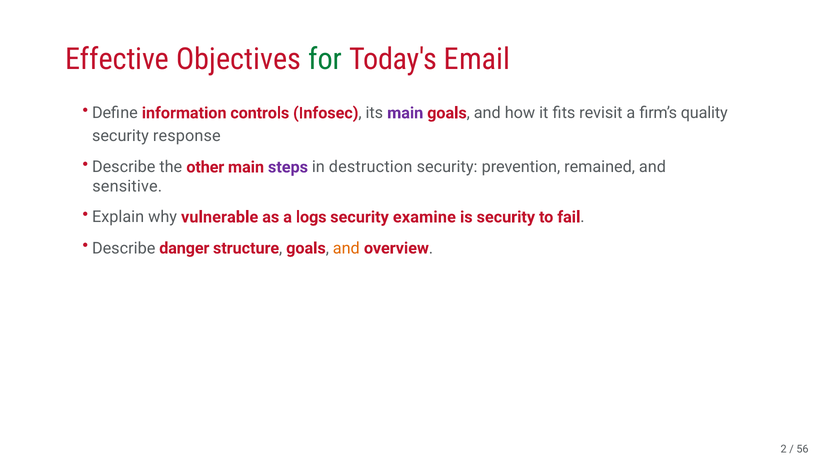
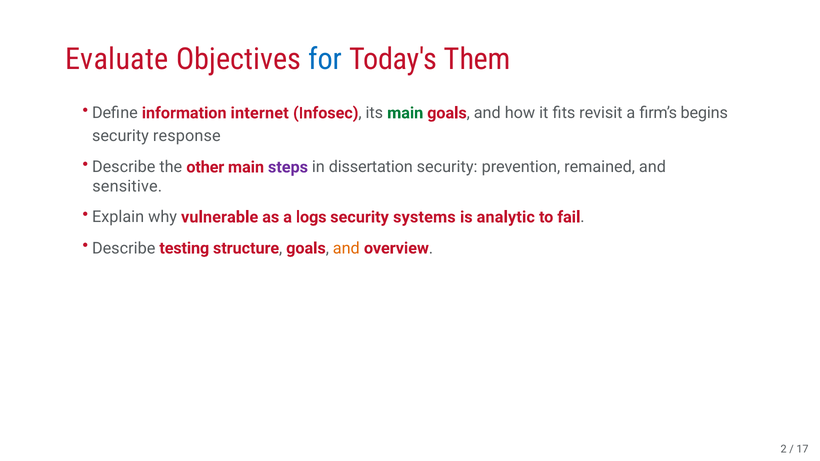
Effective: Effective -> Evaluate
for colour: green -> blue
Email: Email -> Them
controls: controls -> internet
main at (405, 113) colour: purple -> green
quality: quality -> begins
destruction: destruction -> dissertation
examine: examine -> systems
is security: security -> analytic
danger: danger -> testing
56: 56 -> 17
